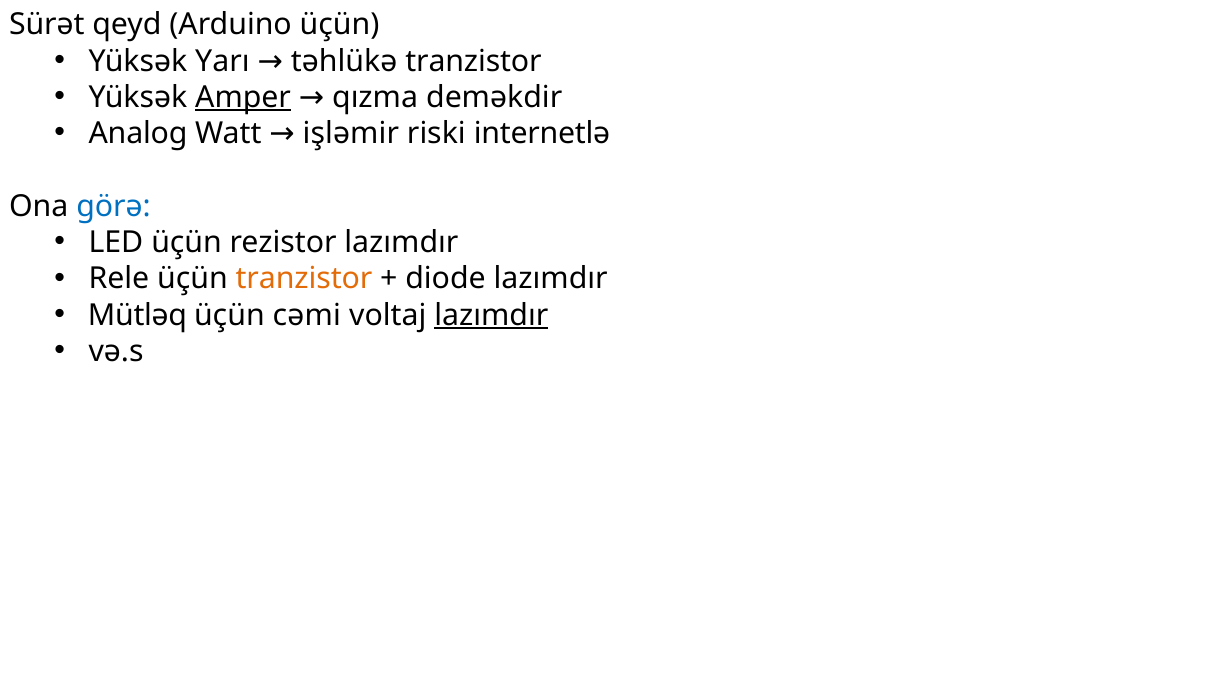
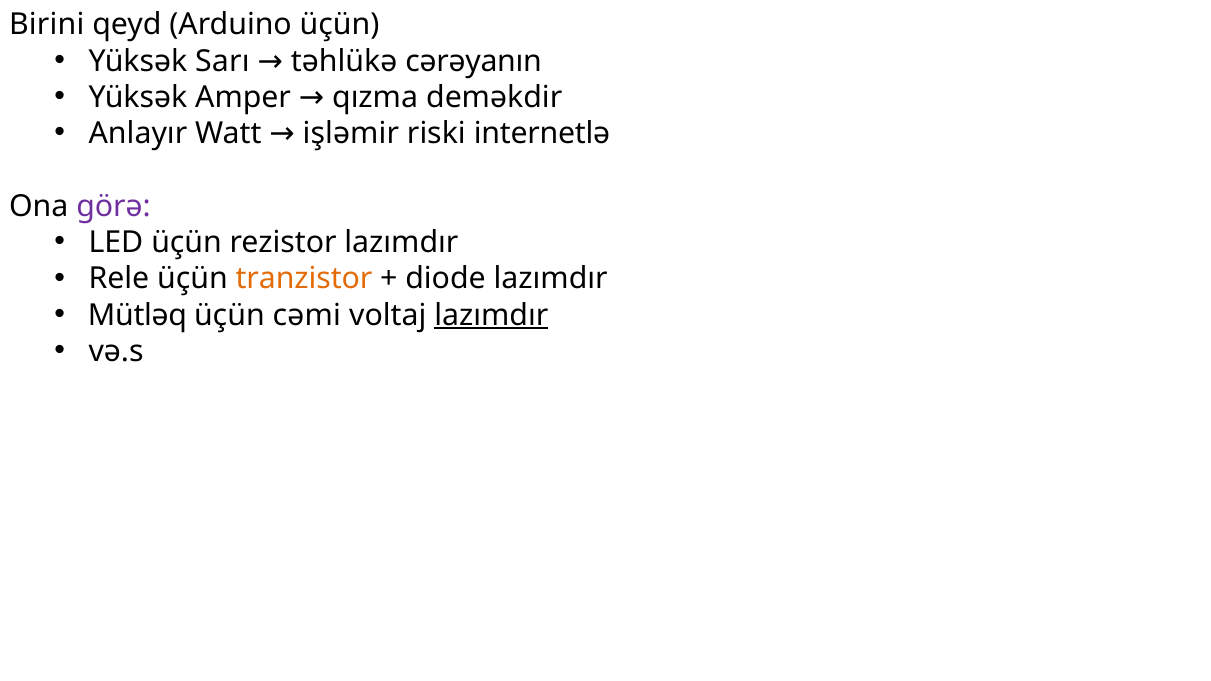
Sürət: Sürət -> Birini
Yarı: Yarı -> Sarı
tranzistor at (474, 61): tranzistor -> cərəyanın
Amper underline: present -> none
Analog: Analog -> Anlayır
görə colour: blue -> purple
